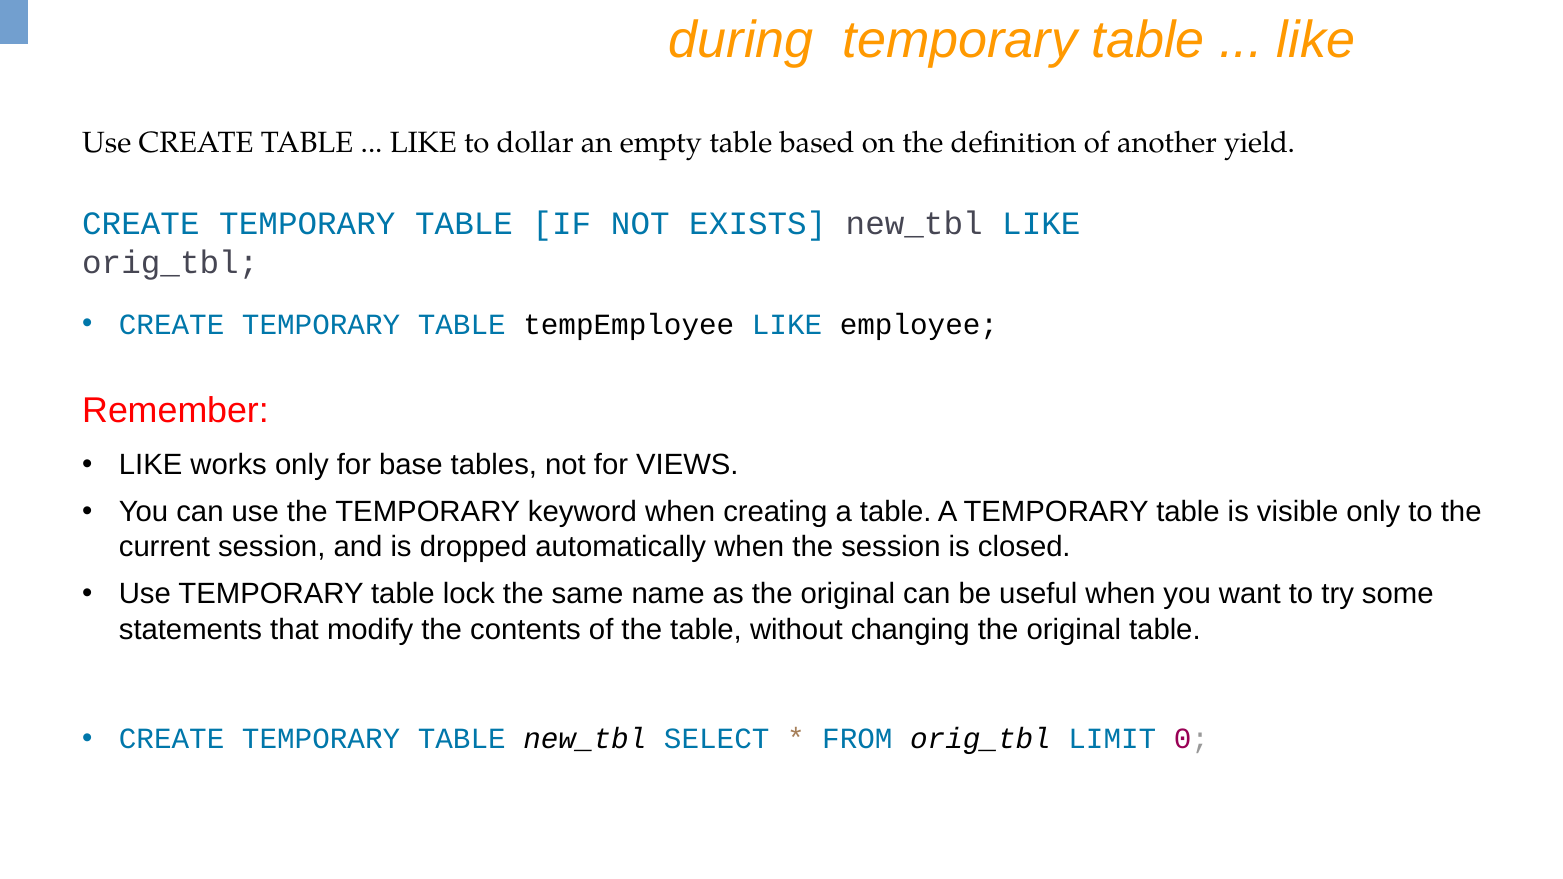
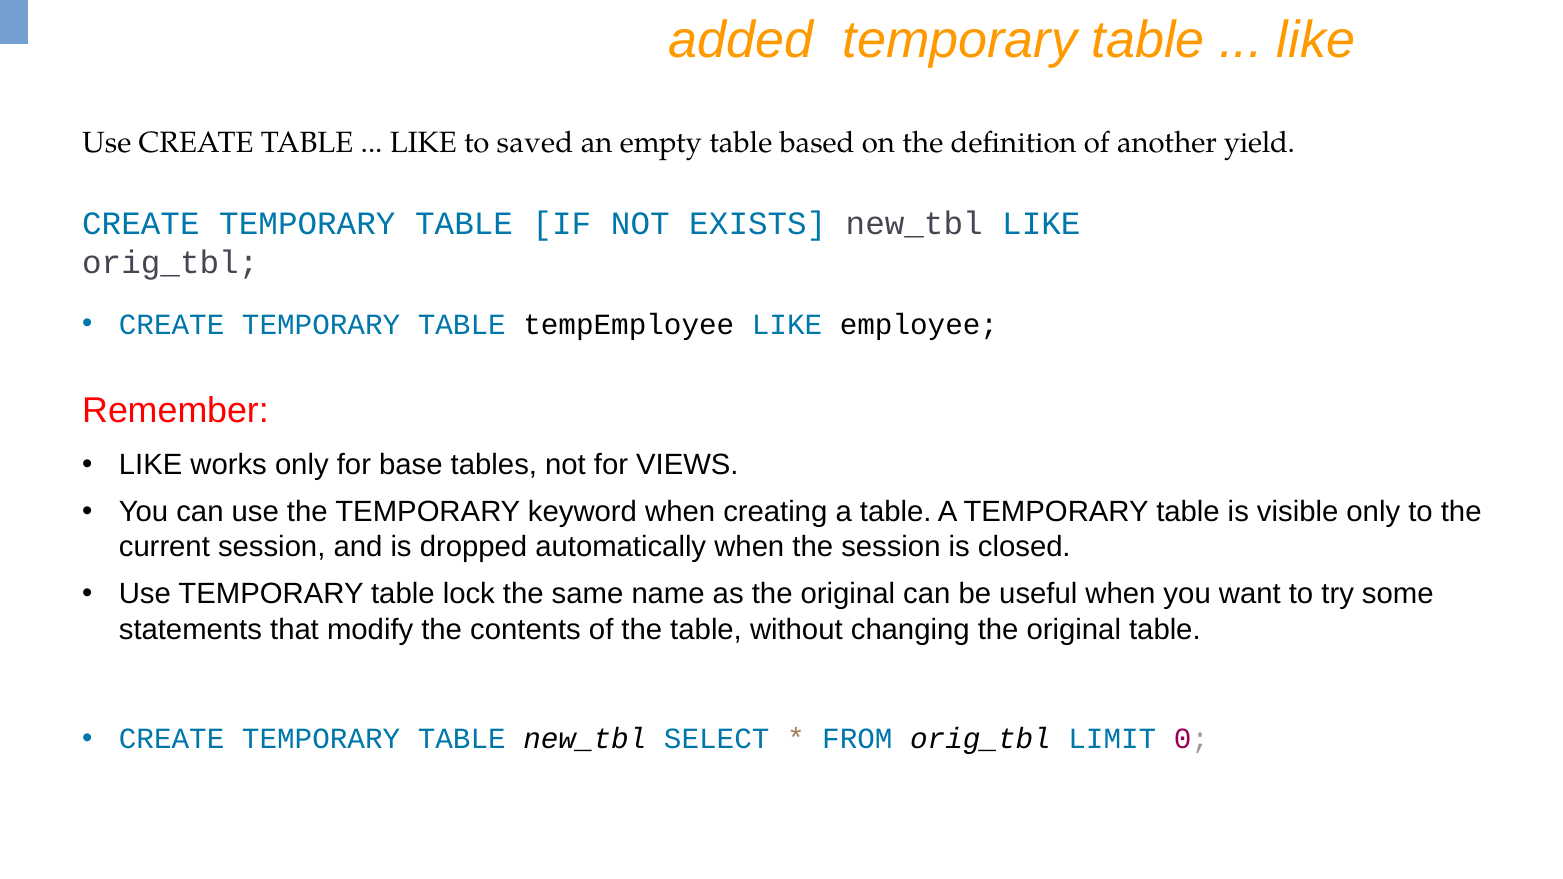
during: during -> added
dollar: dollar -> saved
